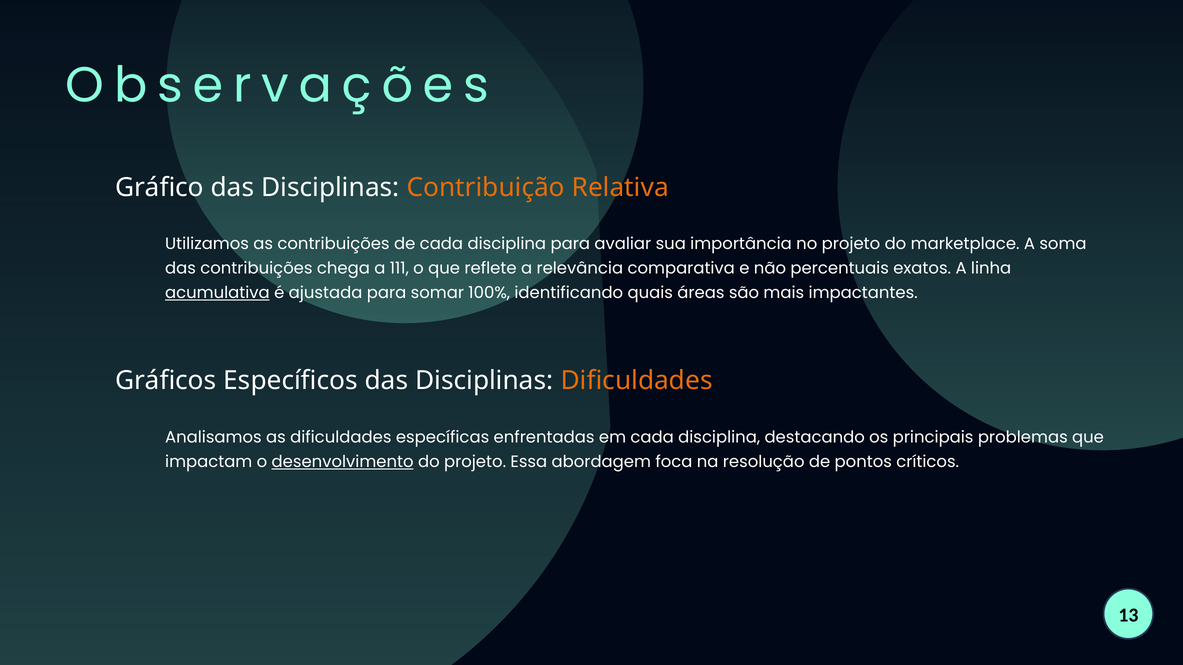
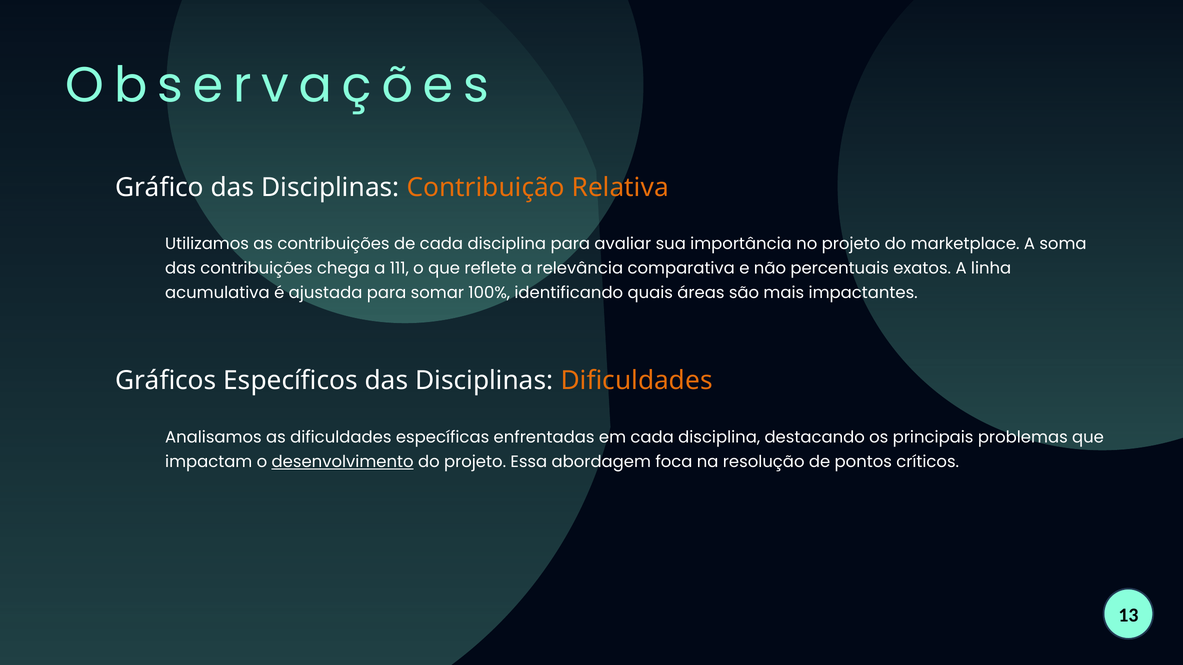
acumulativa underline: present -> none
